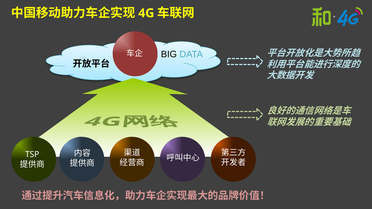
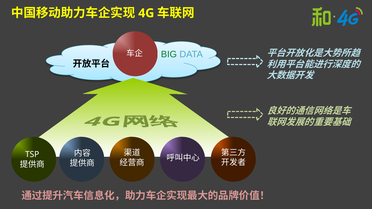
BIG colour: black -> green
